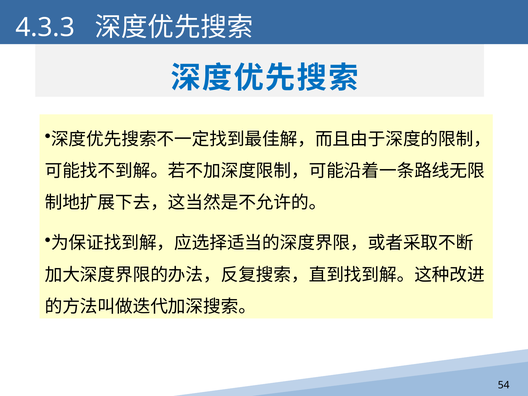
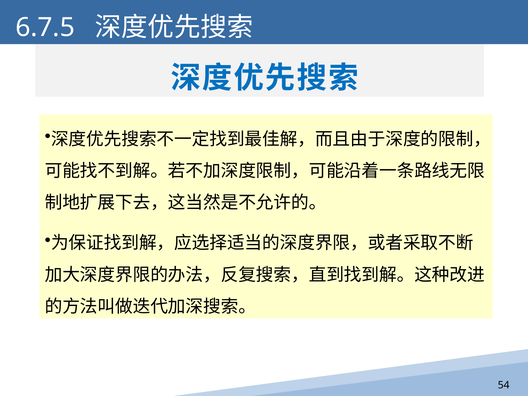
4.3.3: 4.3.3 -> 6.7.5
